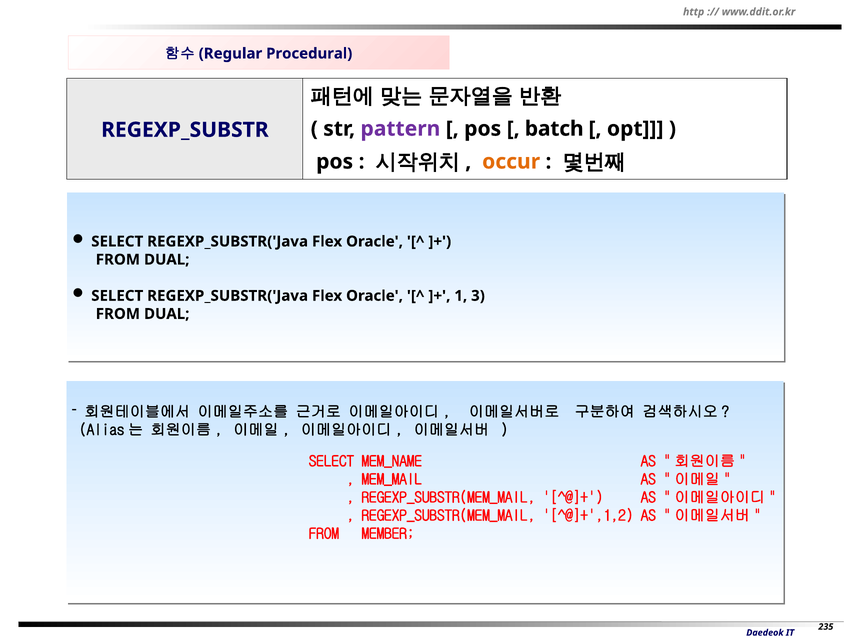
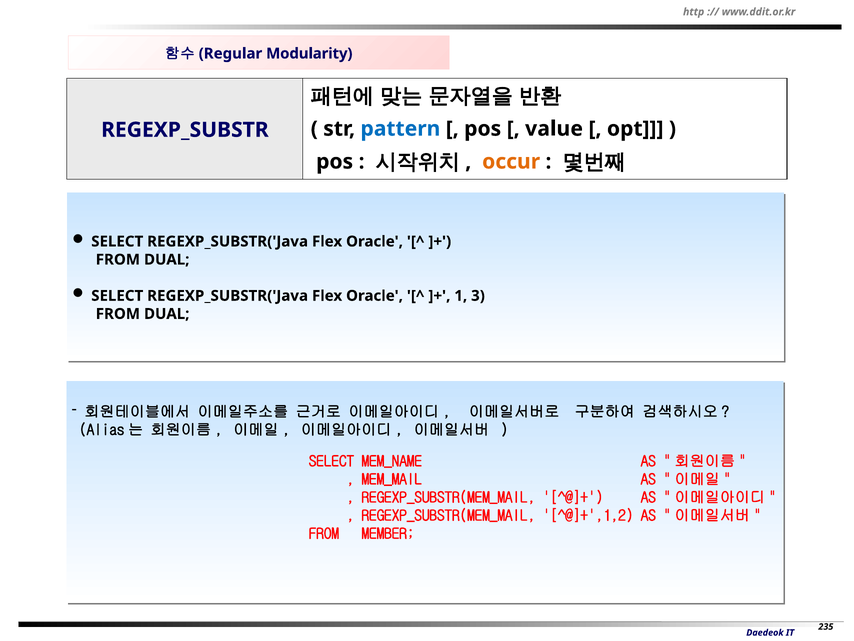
Procedural: Procedural -> Modularity
pattern colour: purple -> blue
batch: batch -> value
